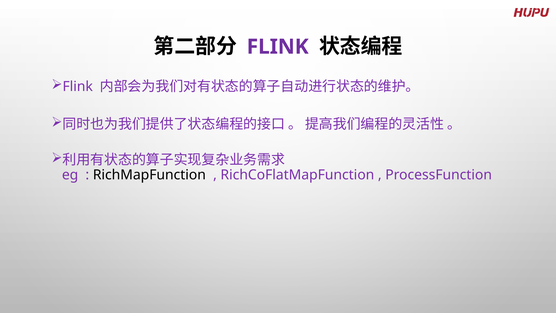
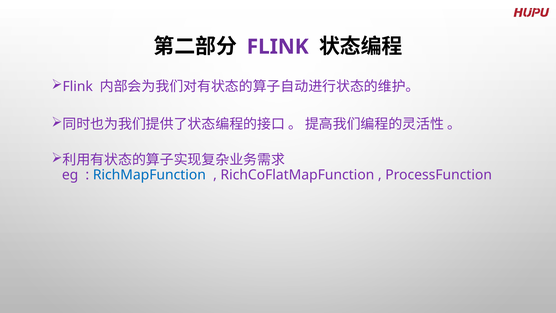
RichMapFunction colour: black -> blue
